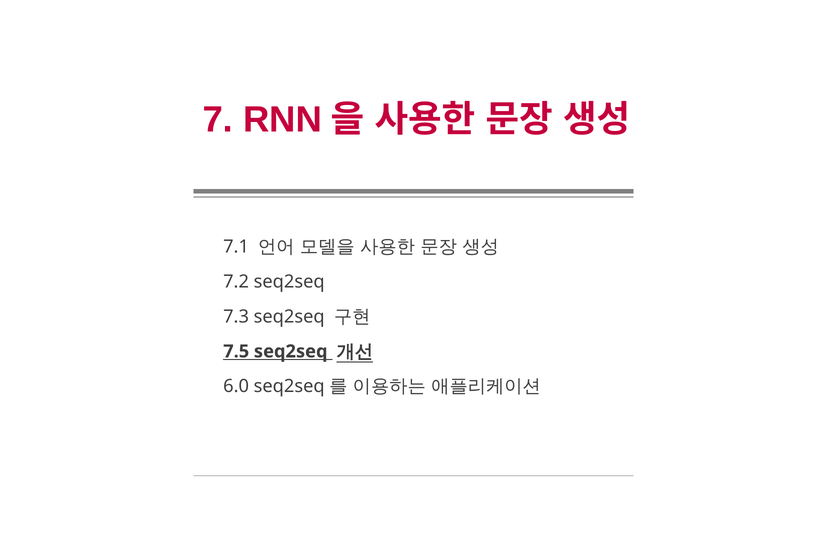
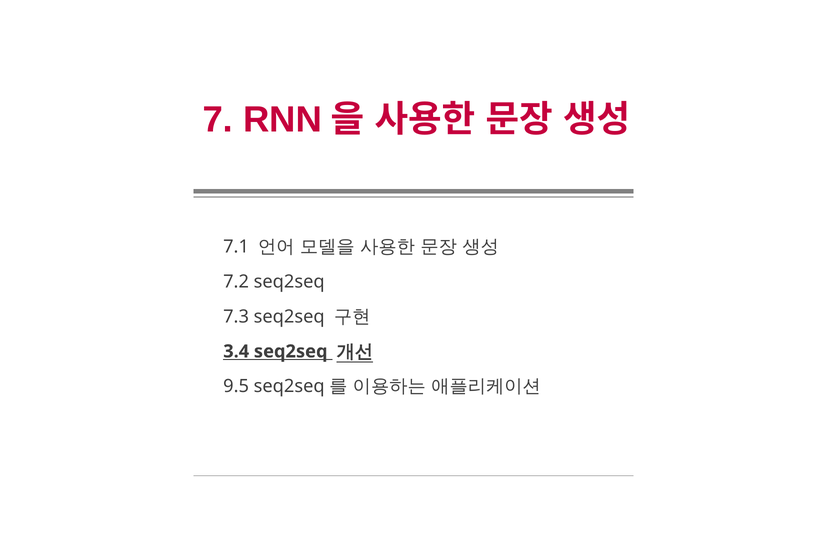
7.5: 7.5 -> 3.4
6.0: 6.0 -> 9.5
